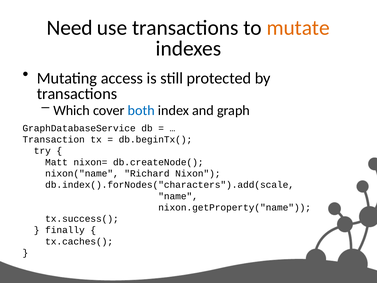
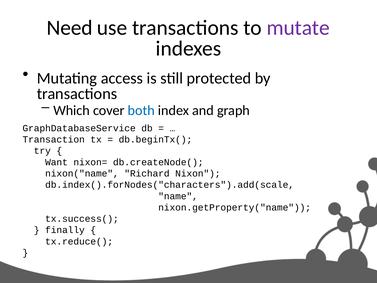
mutate colour: orange -> purple
Matt: Matt -> Want
tx.caches(: tx.caches( -> tx.reduce(
